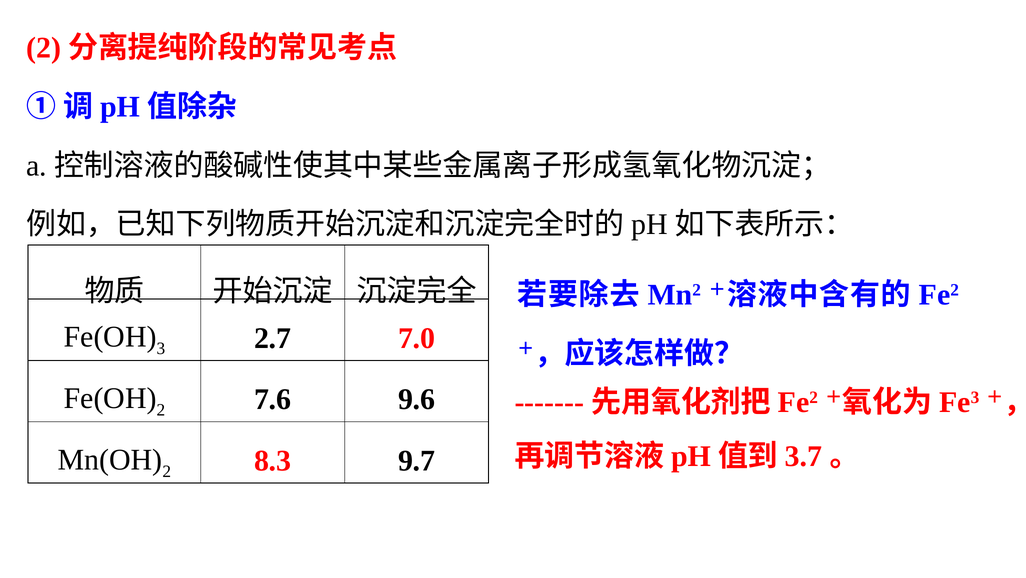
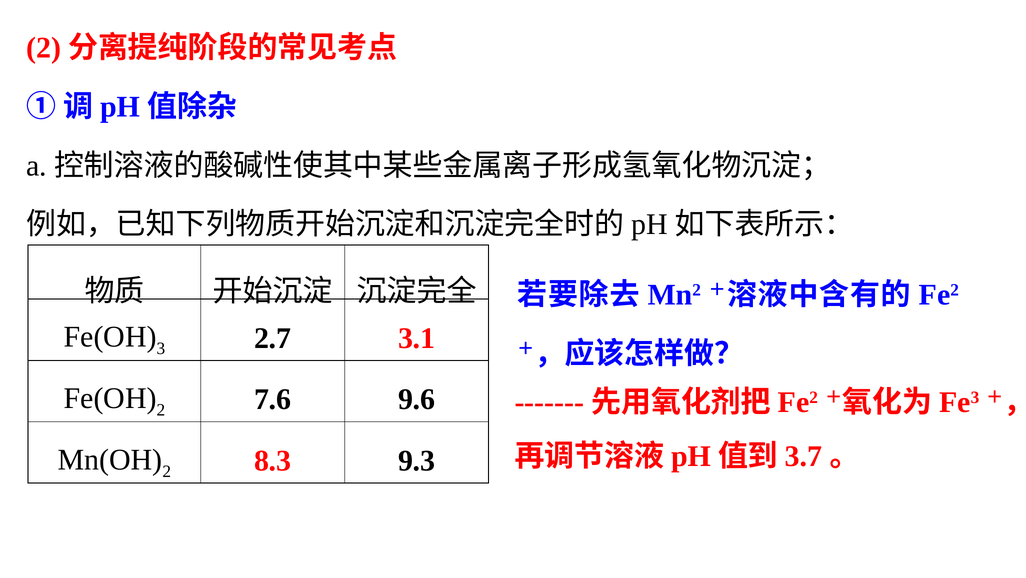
7.0: 7.0 -> 3.1
9.7: 9.7 -> 9.3
